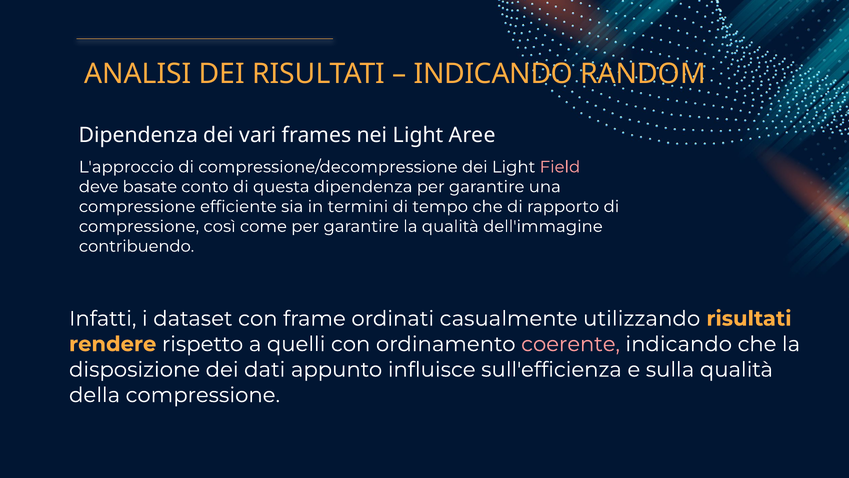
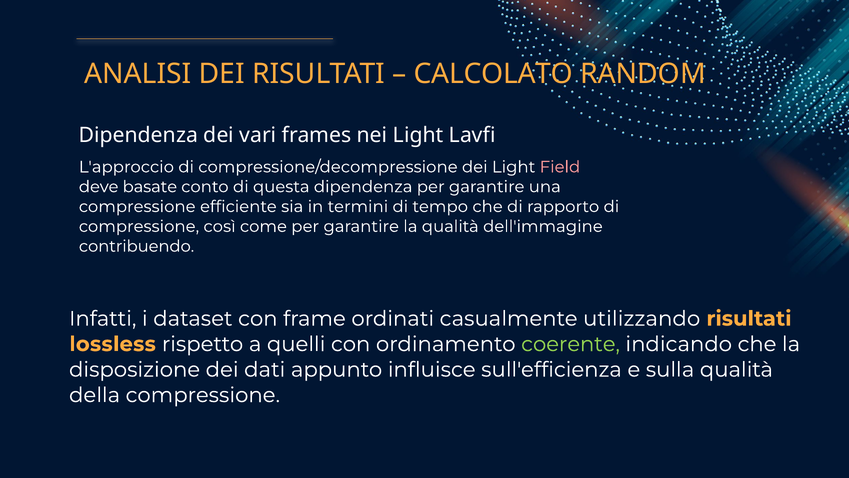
INDICANDO at (493, 74): INDICANDO -> CALCOLATO
Aree: Aree -> Lavfi
rendere: rendere -> lossless
coerente colour: pink -> light green
